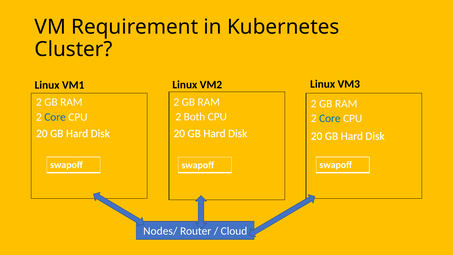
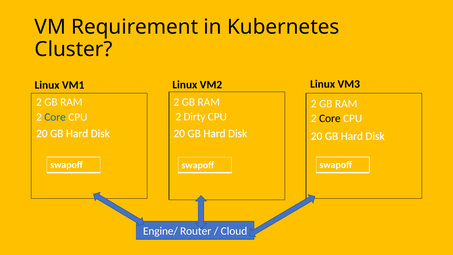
Both: Both -> Dirty
Core at (330, 118) colour: blue -> black
Nodes/: Nodes/ -> Engine/
